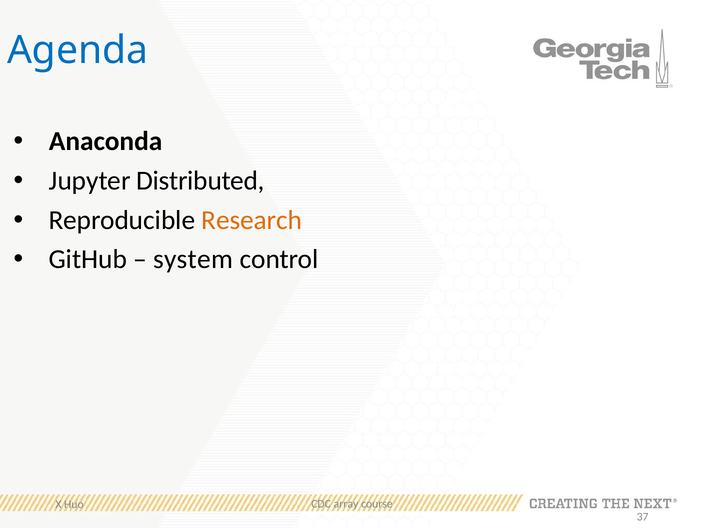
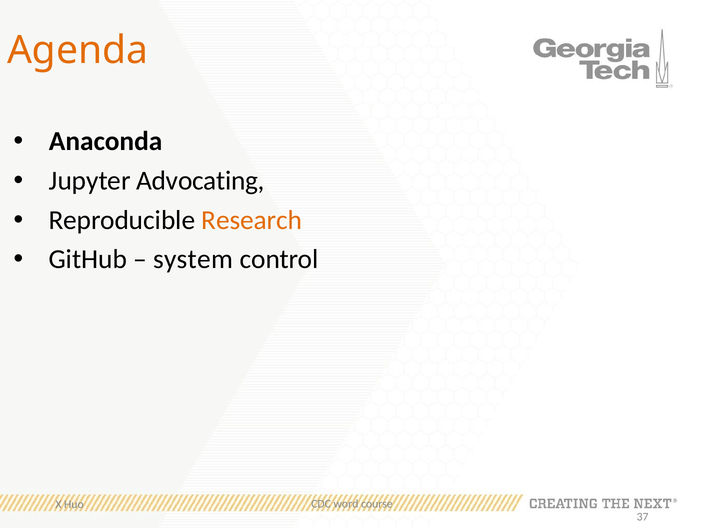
Agenda colour: blue -> orange
Distributed: Distributed -> Advocating
array: array -> word
